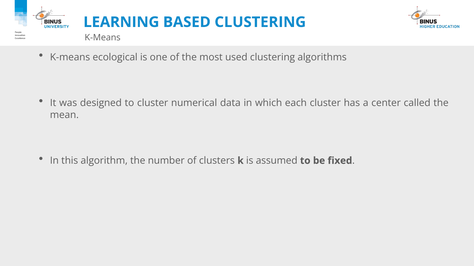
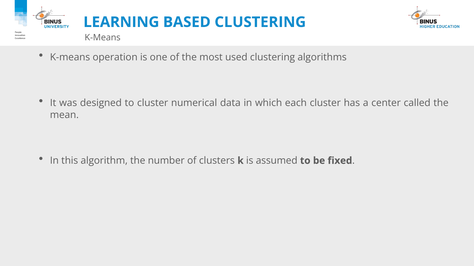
ecological: ecological -> operation
